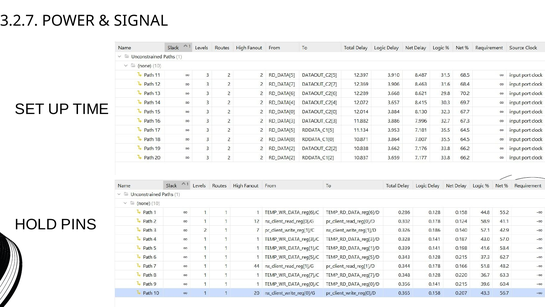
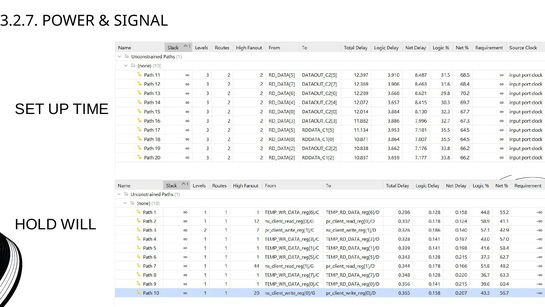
PINS: PINS -> WILL
